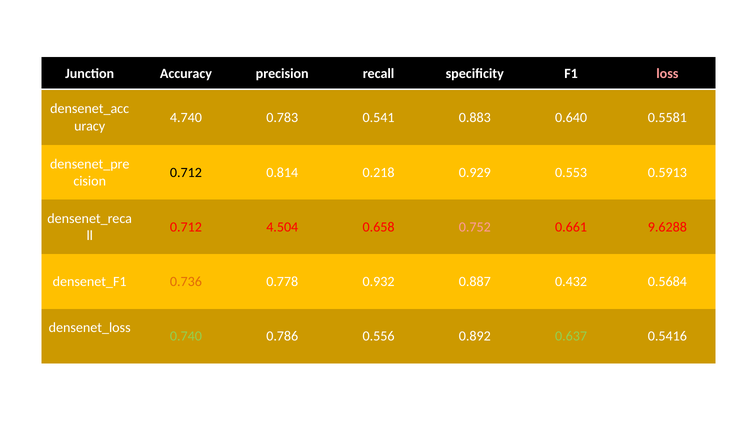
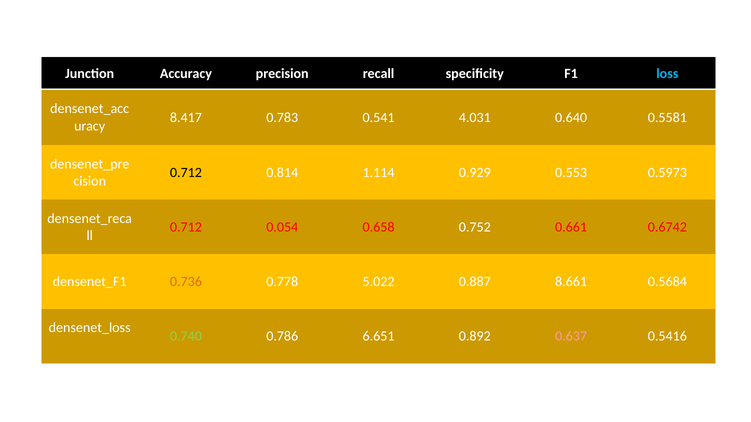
loss colour: pink -> light blue
4.740: 4.740 -> 8.417
0.883: 0.883 -> 4.031
0.218: 0.218 -> 1.114
0.5913: 0.5913 -> 0.5973
4.504: 4.504 -> 0.054
0.752 colour: pink -> white
9.6288: 9.6288 -> 0.6742
0.932: 0.932 -> 5.022
0.432: 0.432 -> 8.661
0.556: 0.556 -> 6.651
0.637 colour: light green -> pink
